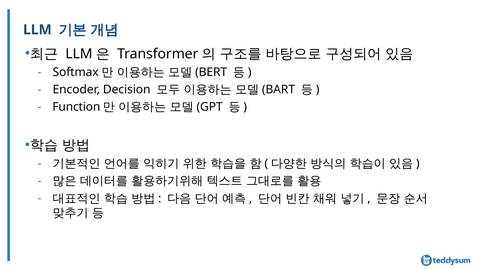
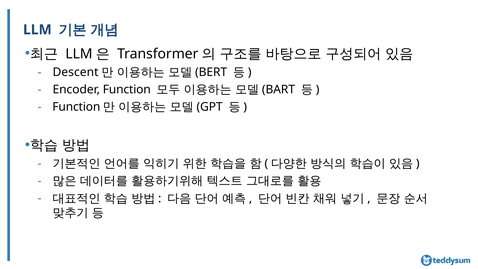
Softmax: Softmax -> Descent
Encoder Decision: Decision -> Function
